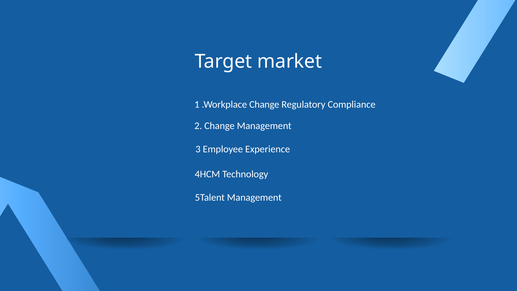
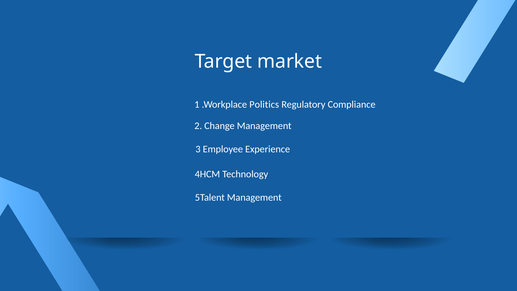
.Workplace Change: Change -> Politics
